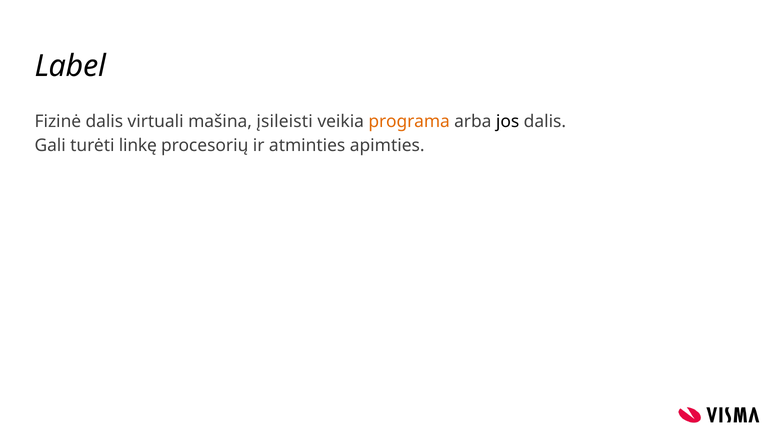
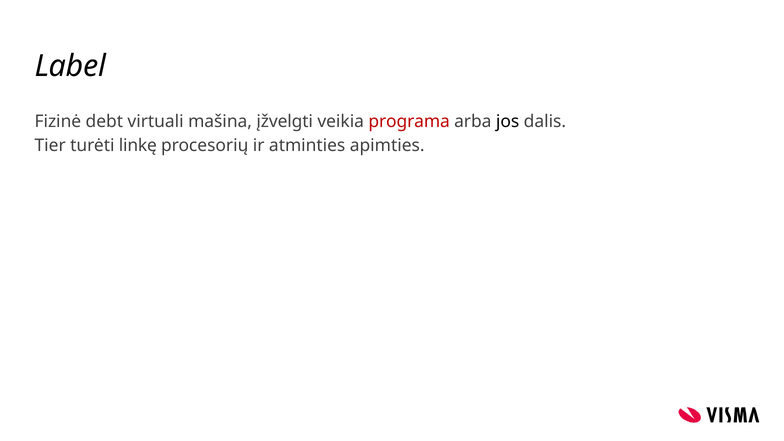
Fizinė dalis: dalis -> debt
įsileisti: įsileisti -> įžvelgti
programa colour: orange -> red
Gali: Gali -> Tier
